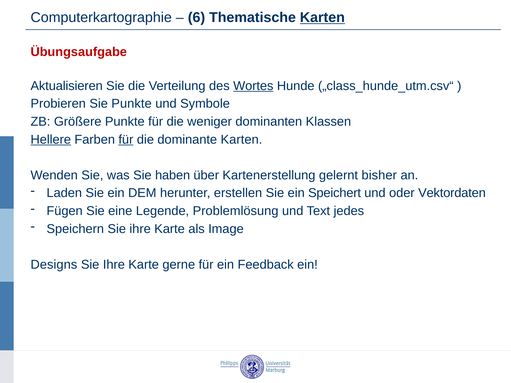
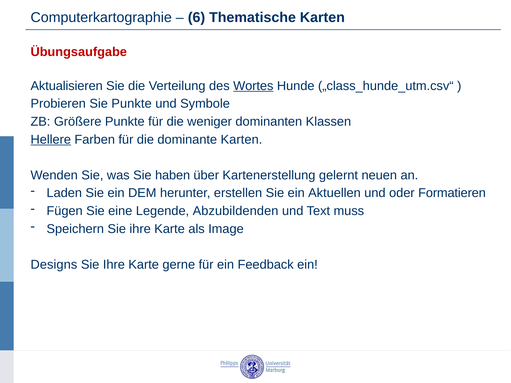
Karten at (322, 18) underline: present -> none
für at (126, 140) underline: present -> none
bisher: bisher -> neuen
Speichert: Speichert -> Aktuellen
Vektordaten: Vektordaten -> Formatieren
Problemlösung: Problemlösung -> Abzubildenden
jedes: jedes -> muss
